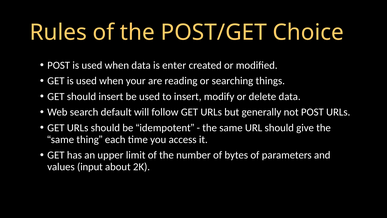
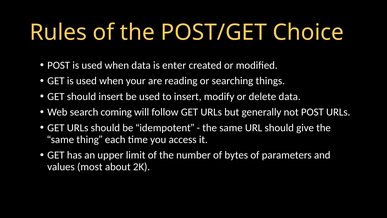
default: default -> coming
input: input -> most
